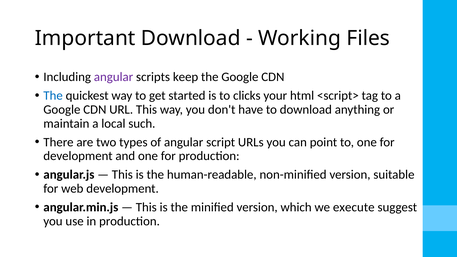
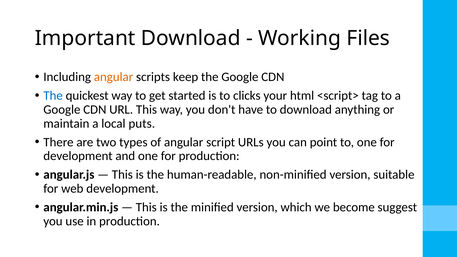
angular at (114, 77) colour: purple -> orange
such: such -> puts
execute: execute -> become
